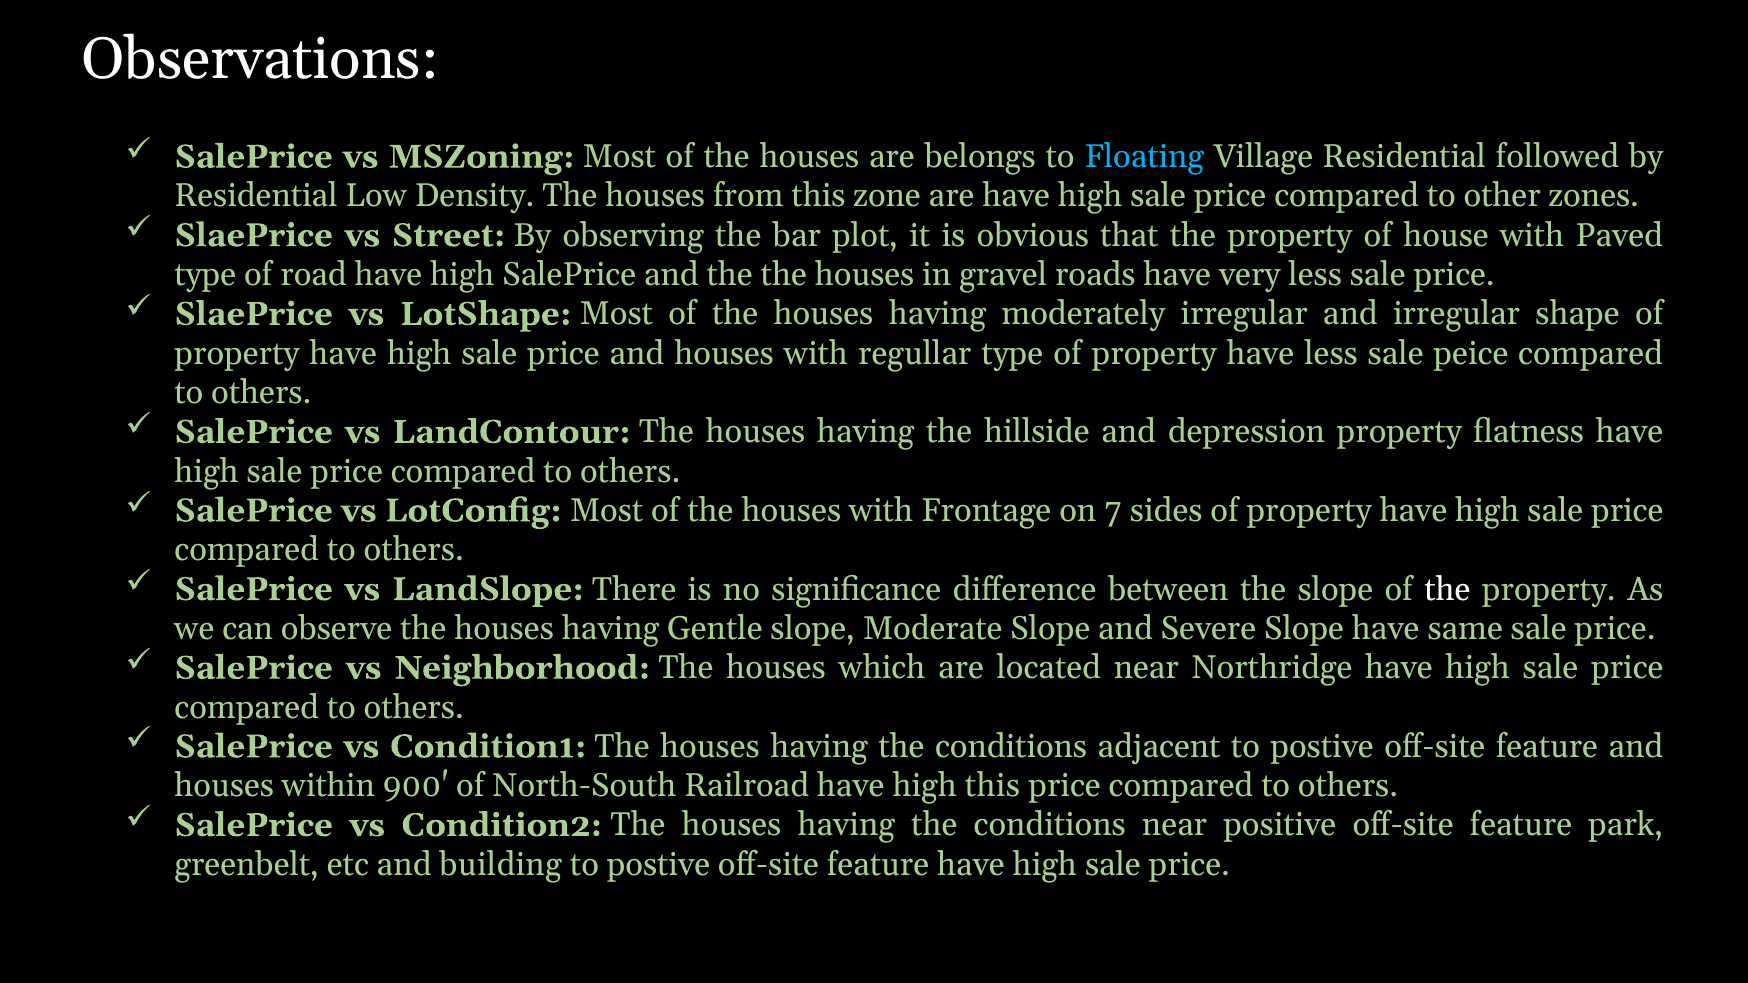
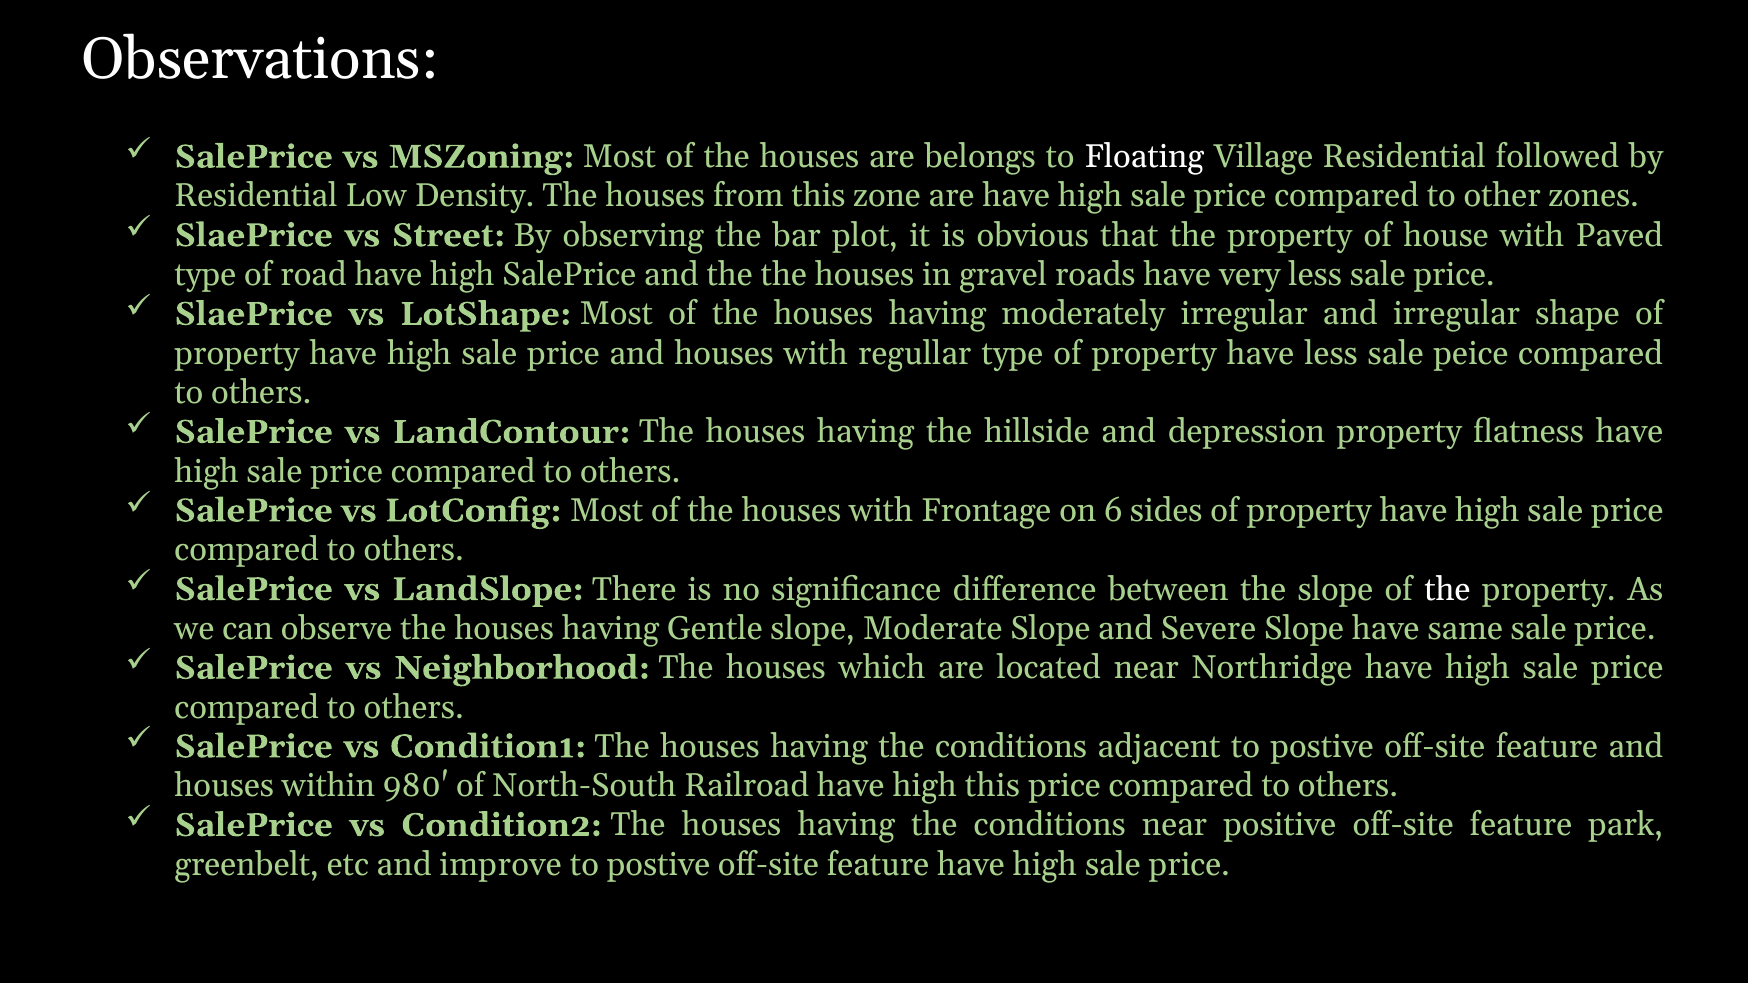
Floating colour: light blue -> white
7: 7 -> 6
900: 900 -> 980
building: building -> improve
